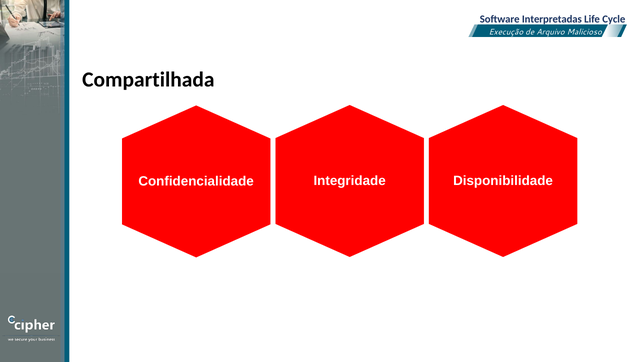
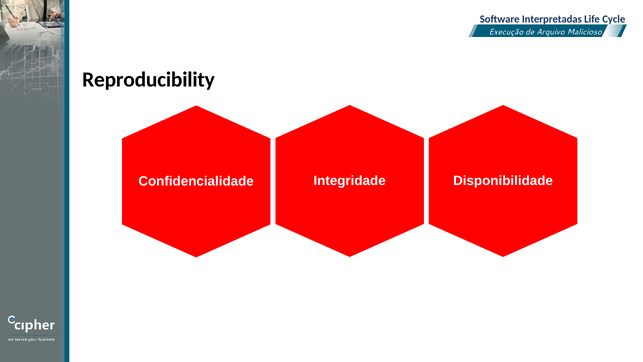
Compartilhada: Compartilhada -> Reproducibility
